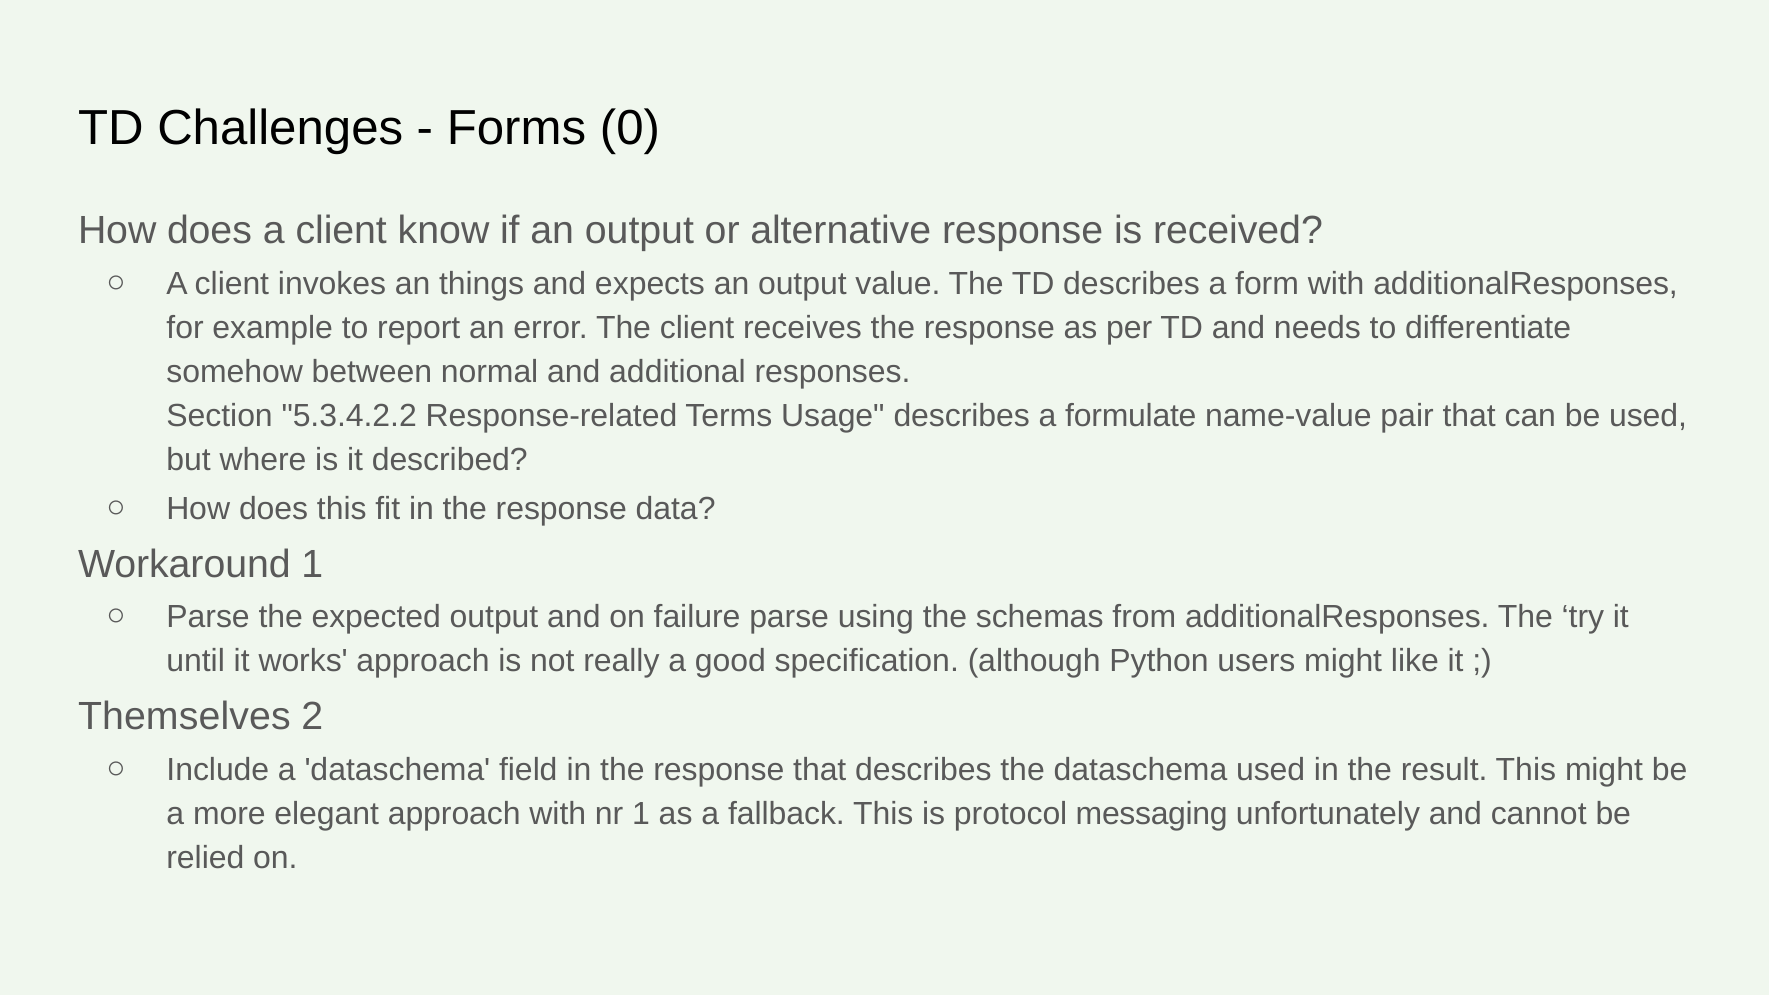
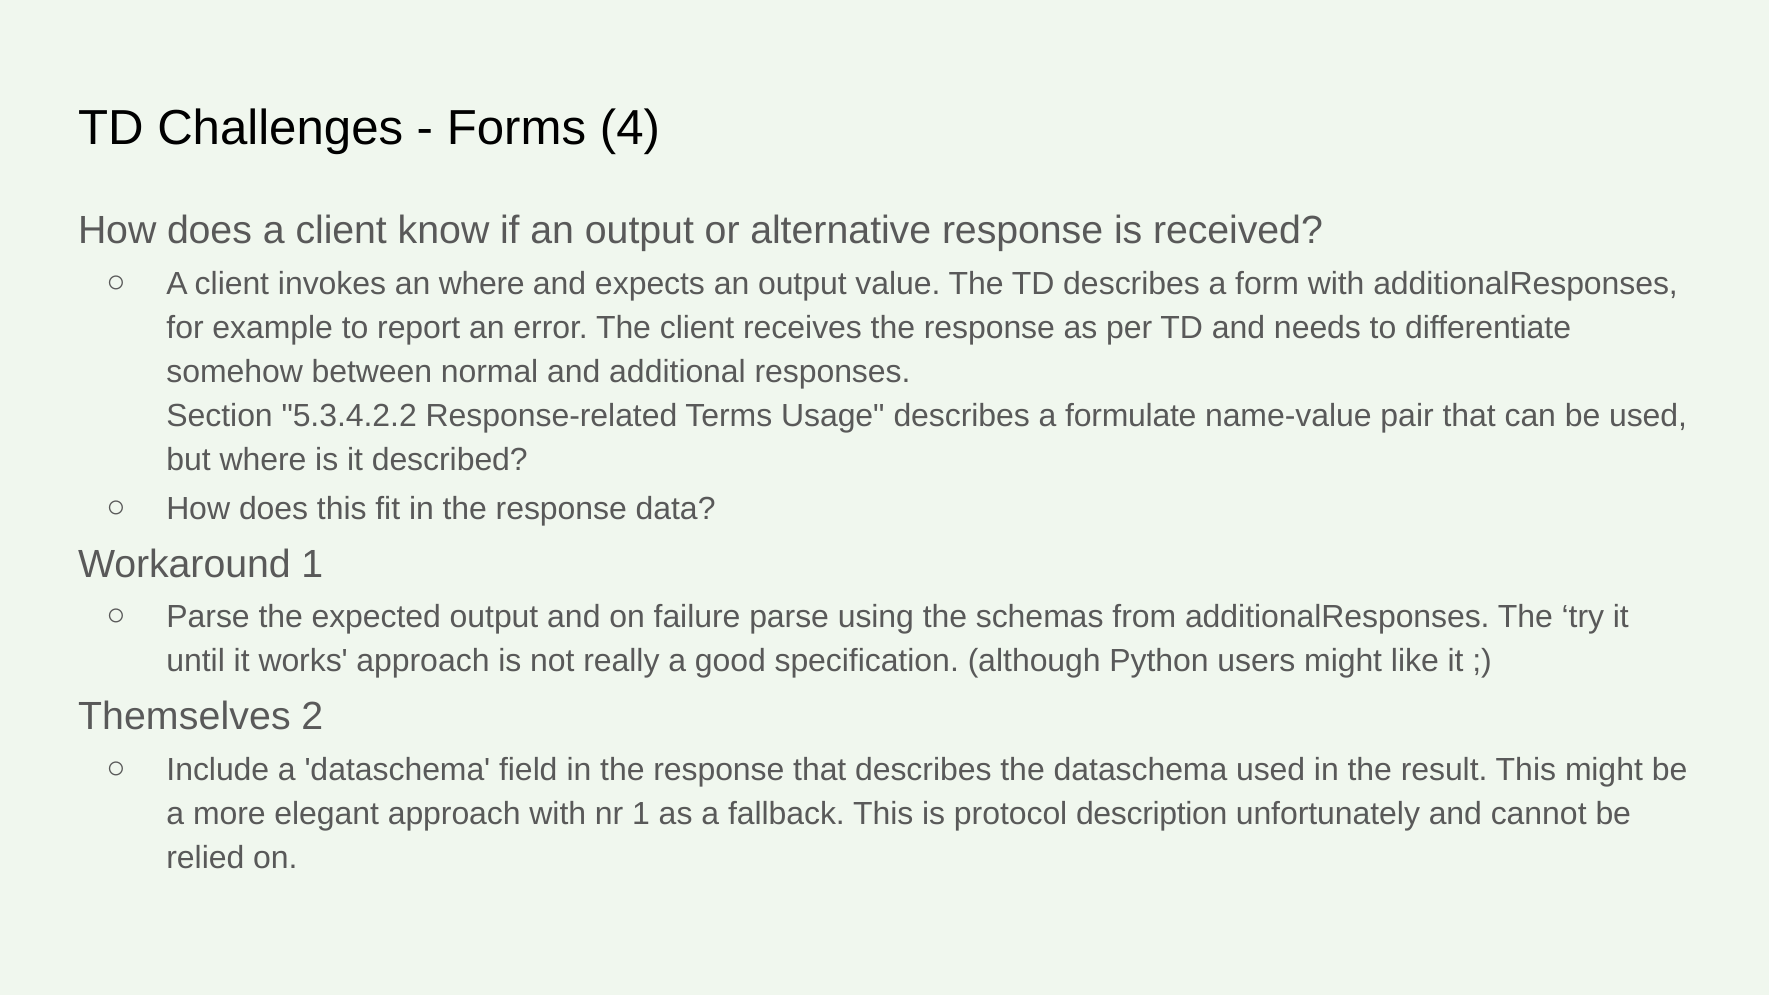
0: 0 -> 4
an things: things -> where
messaging: messaging -> description
